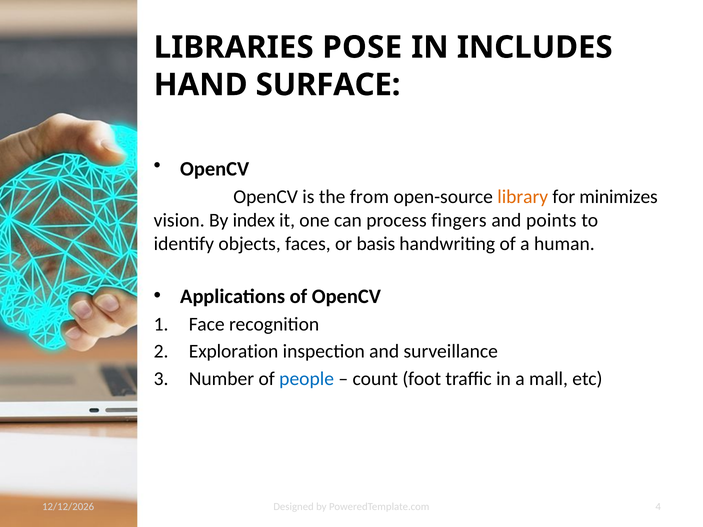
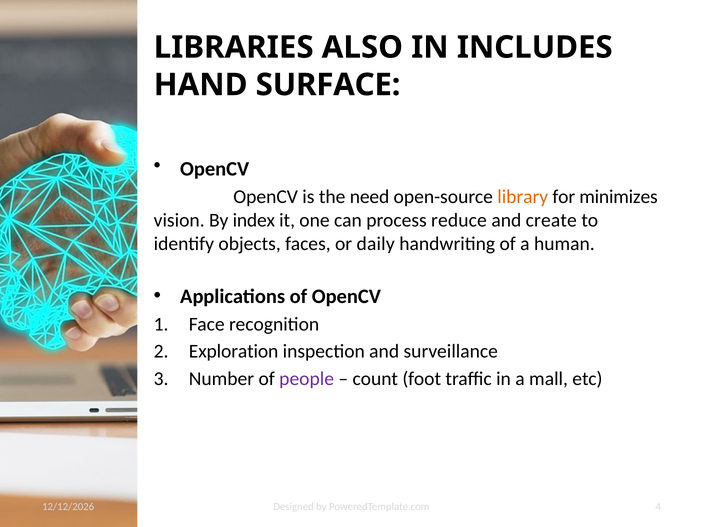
POSE: POSE -> ALSO
from: from -> need
fingers: fingers -> reduce
points: points -> create
basis: basis -> daily
people colour: blue -> purple
